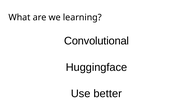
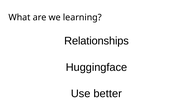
Convolutional: Convolutional -> Relationships
